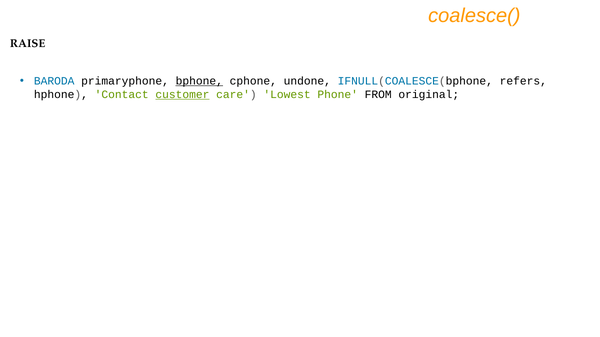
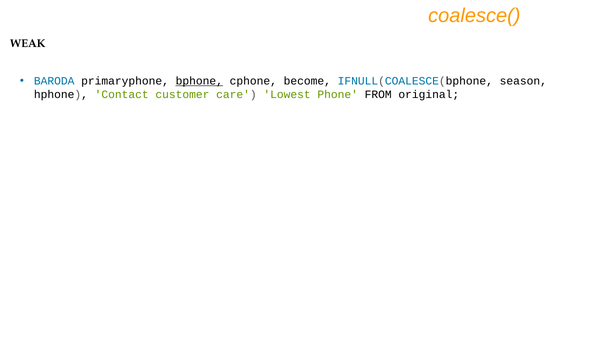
RAISE: RAISE -> WEAK
undone: undone -> become
refers: refers -> season
customer underline: present -> none
